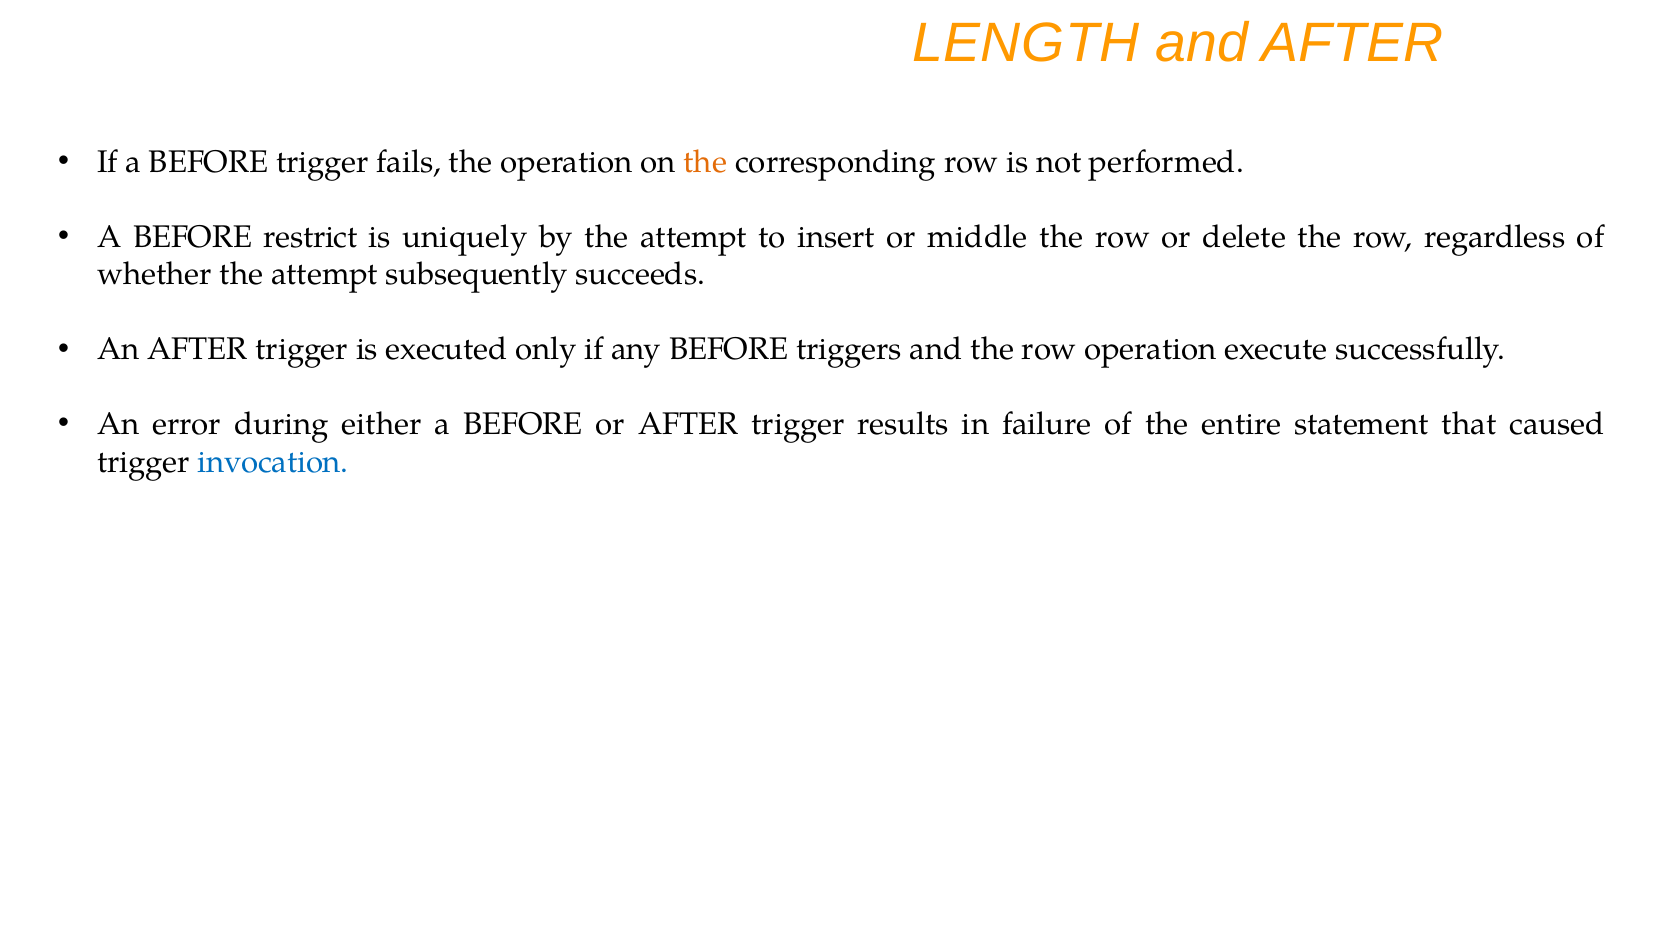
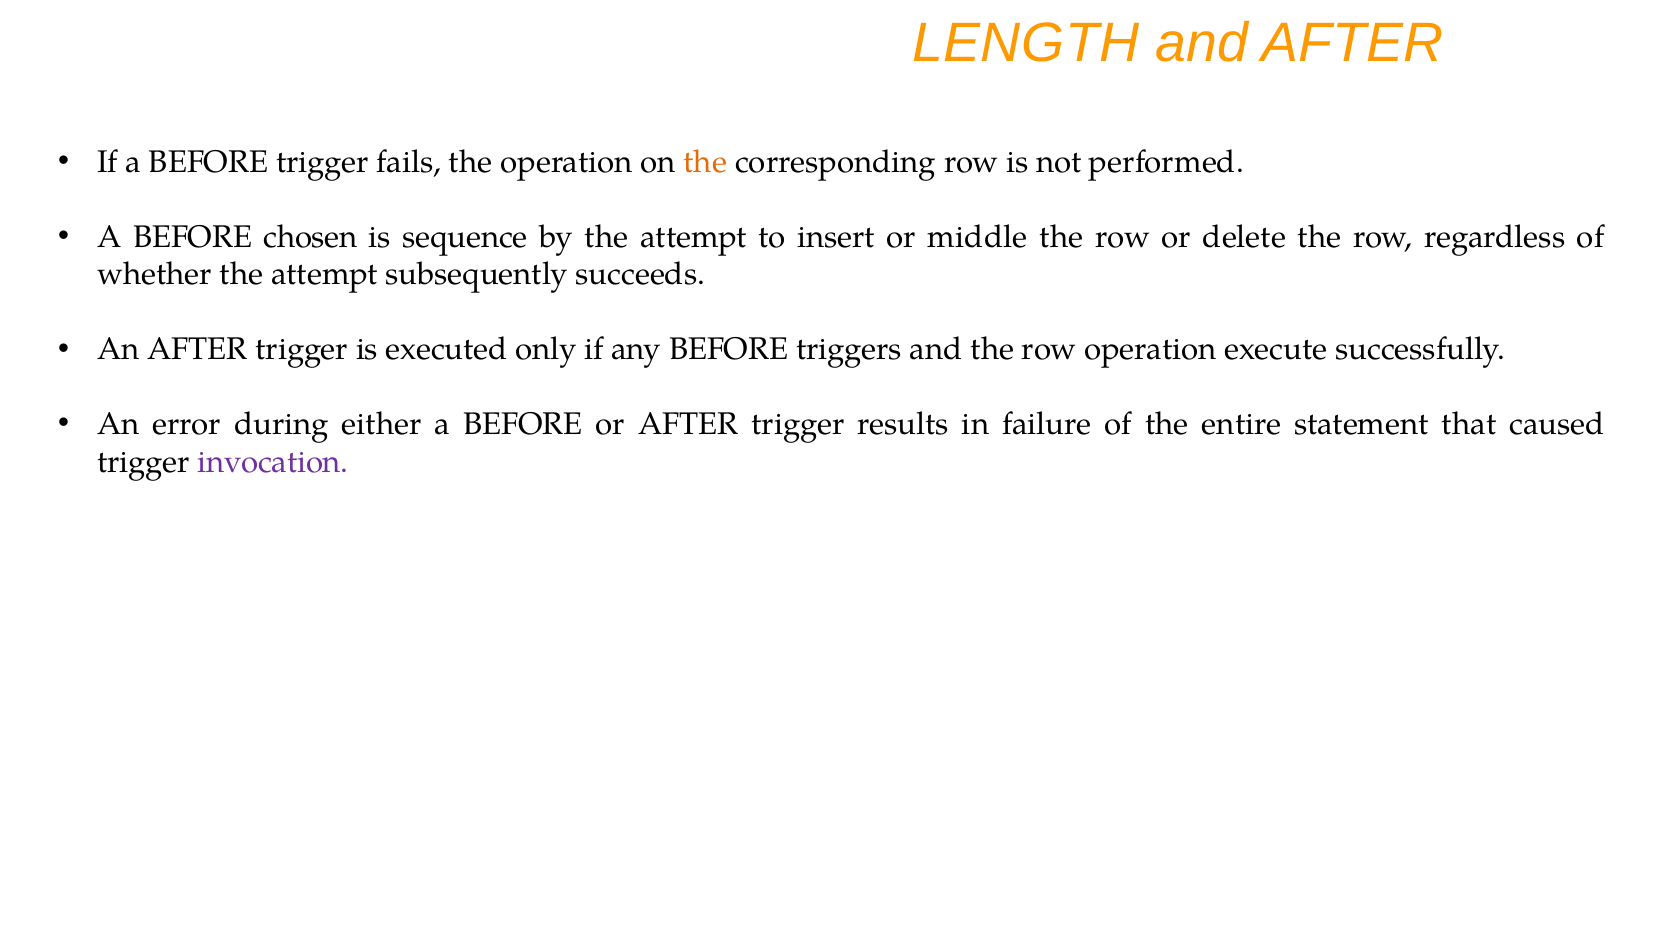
restrict: restrict -> chosen
uniquely: uniquely -> sequence
invocation colour: blue -> purple
